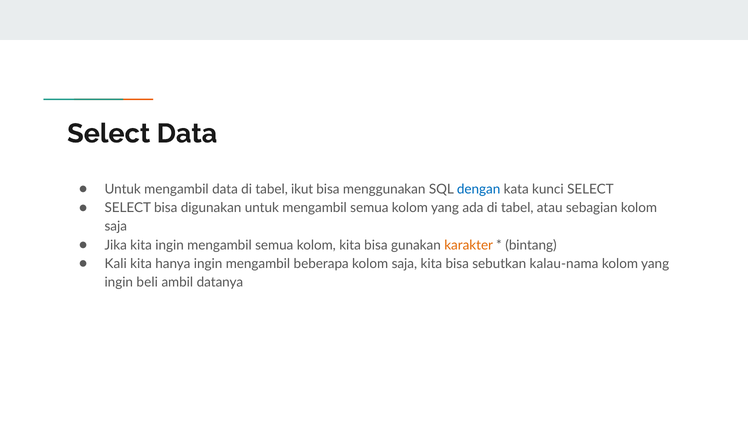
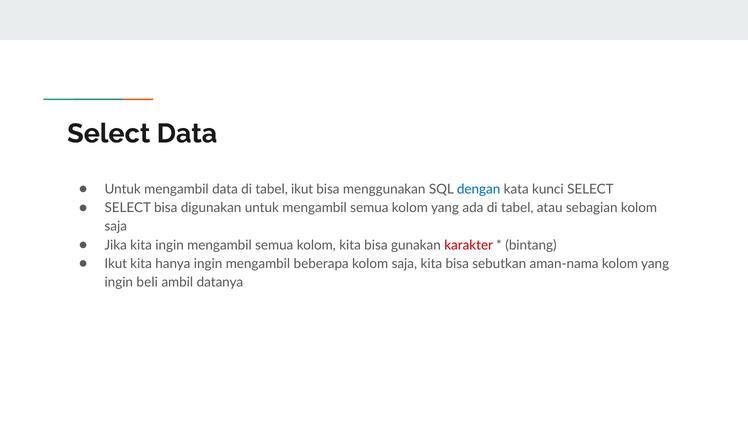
karakter colour: orange -> red
Kali at (116, 264): Kali -> Ikut
kalau-nama: kalau-nama -> aman-nama
